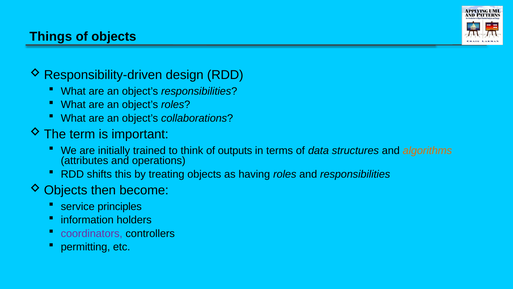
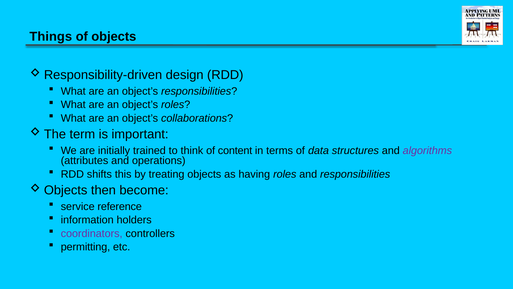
outputs: outputs -> content
algorithms colour: orange -> purple
principles: principles -> reference
